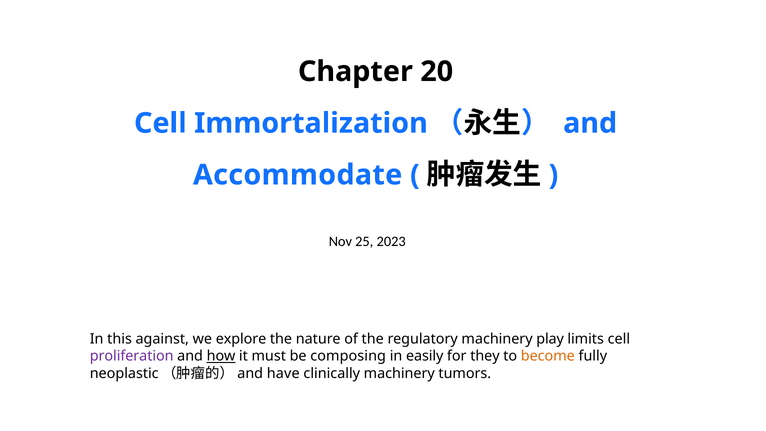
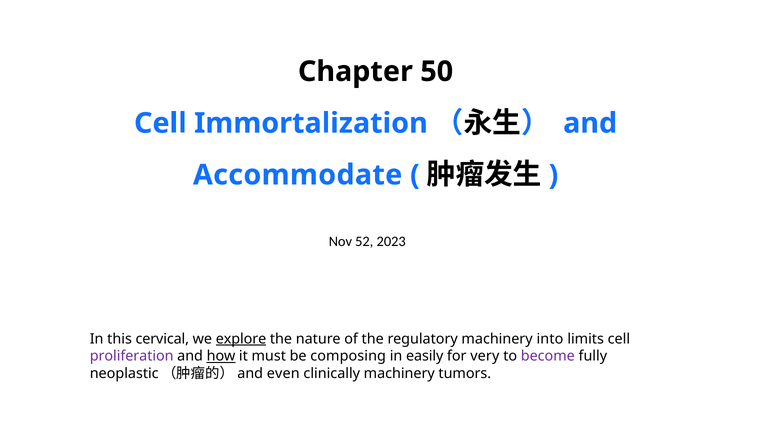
20: 20 -> 50
25: 25 -> 52
against: against -> cervical
explore underline: none -> present
play: play -> into
they: they -> very
become colour: orange -> purple
have: have -> even
